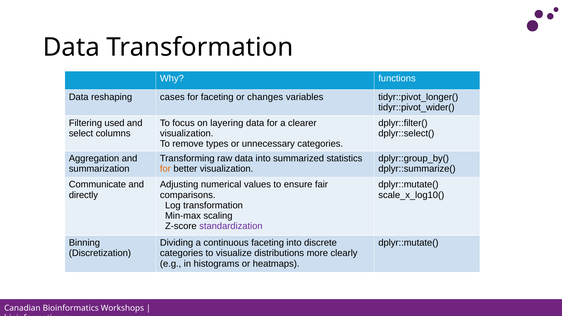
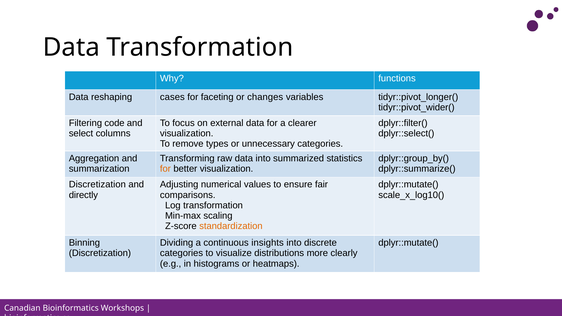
used: used -> code
layering: layering -> external
Communicate at (97, 185): Communicate -> Discretization
standardization colour: purple -> orange
continuous faceting: faceting -> insights
